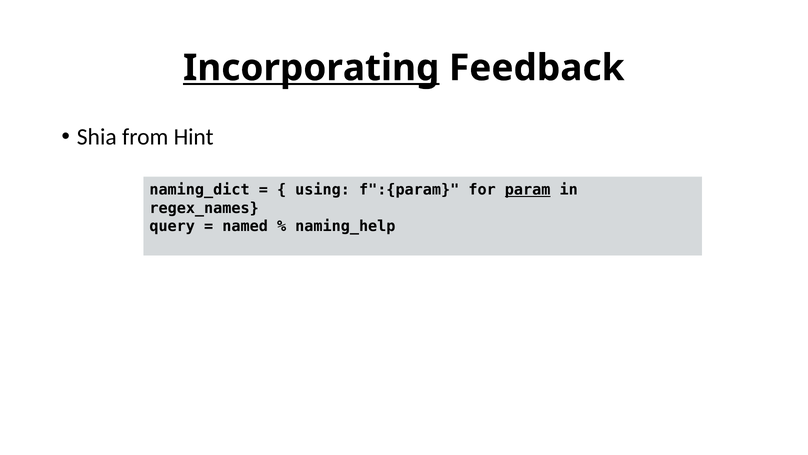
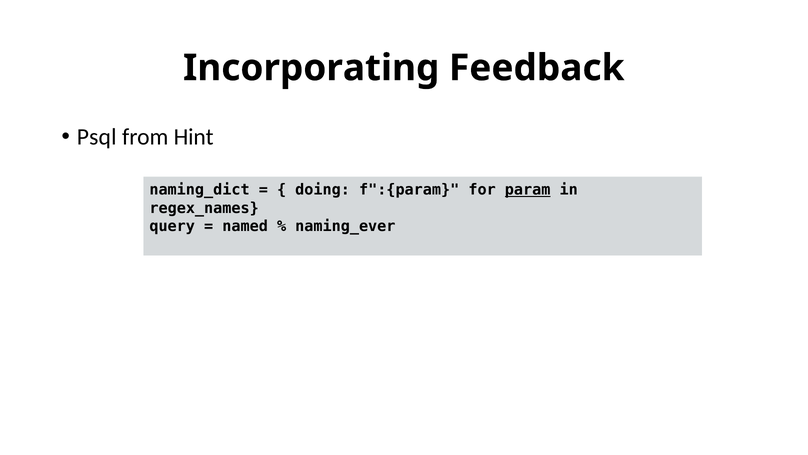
Incorporating underline: present -> none
Shia: Shia -> Psql
using: using -> doing
naming_help: naming_help -> naming_ever
